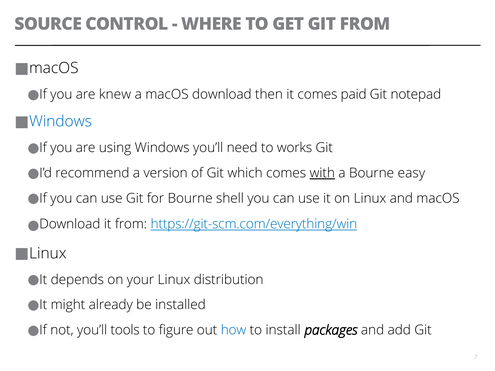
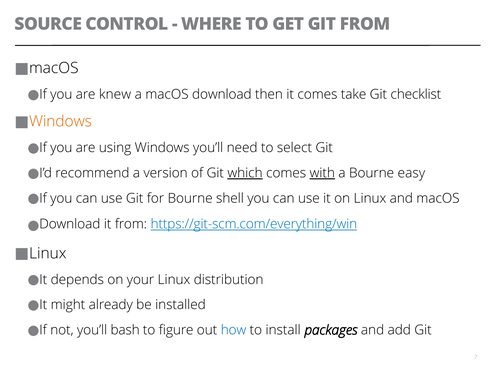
paid: paid -> take
notepad: notepad -> checklist
Windows at (61, 122) colour: blue -> orange
works: works -> select
which underline: none -> present
tools: tools -> bash
